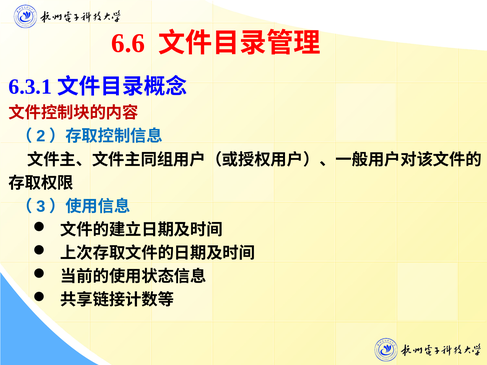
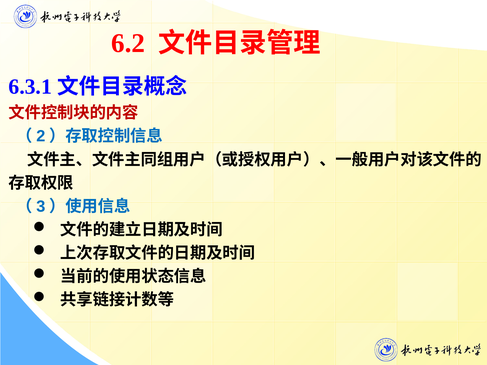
6.6: 6.6 -> 6.2
